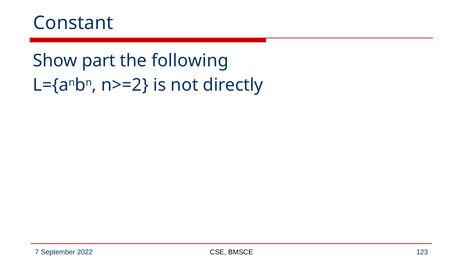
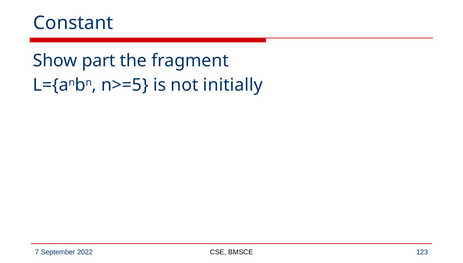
following: following -> fragment
n>=2: n>=2 -> n>=5
directly: directly -> initially
